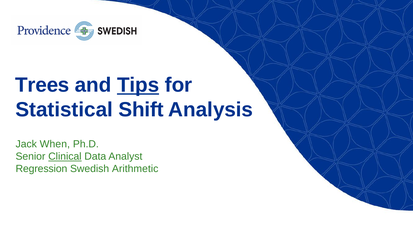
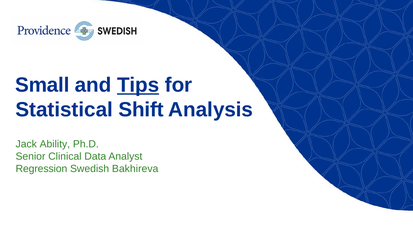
Trees: Trees -> Small
When: When -> Ability
Clinical underline: present -> none
Arithmetic: Arithmetic -> Bakhireva
